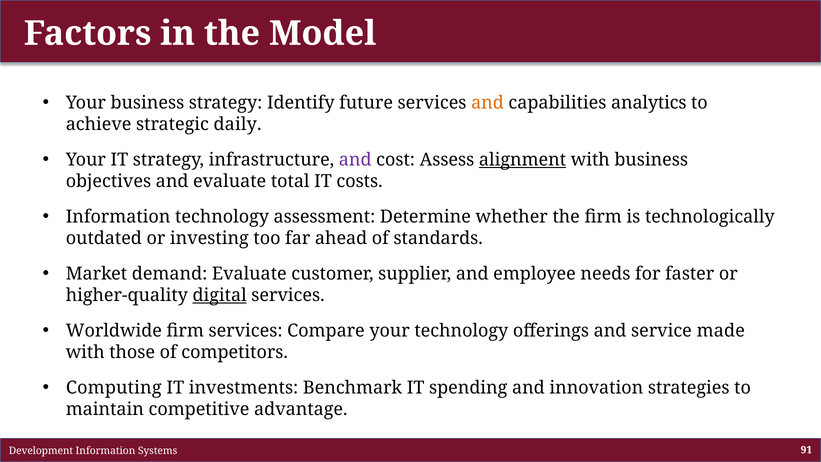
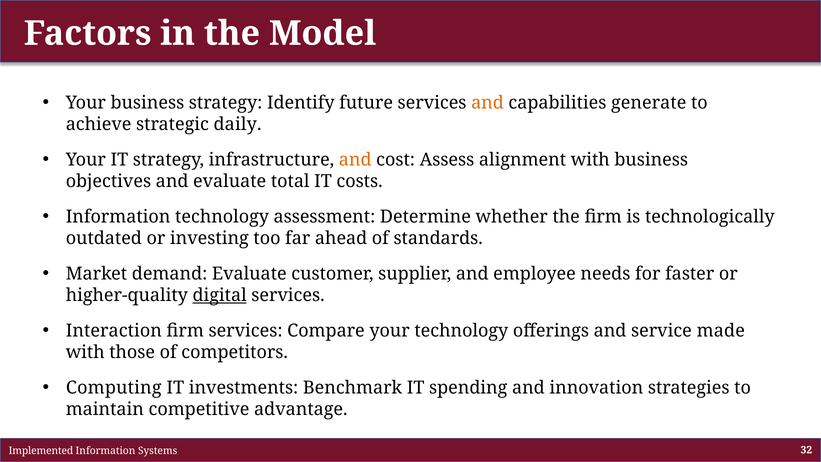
analytics: analytics -> generate
and at (355, 160) colour: purple -> orange
alignment underline: present -> none
Worldwide: Worldwide -> Interaction
Development: Development -> Implemented
91: 91 -> 32
